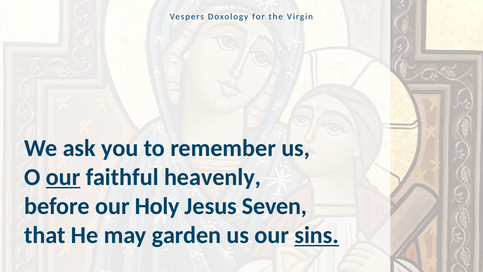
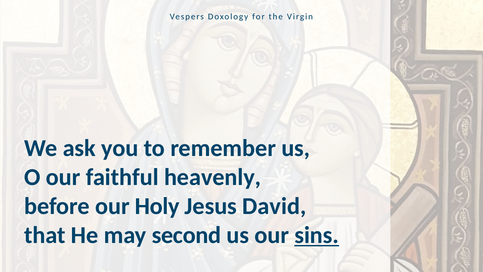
our at (63, 177) underline: present -> none
Seven: Seven -> David
garden: garden -> second
